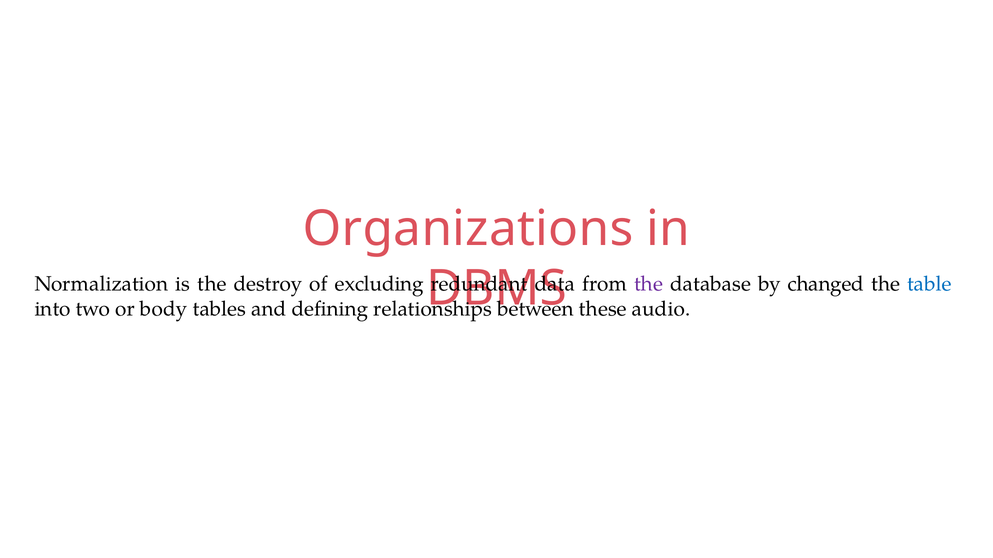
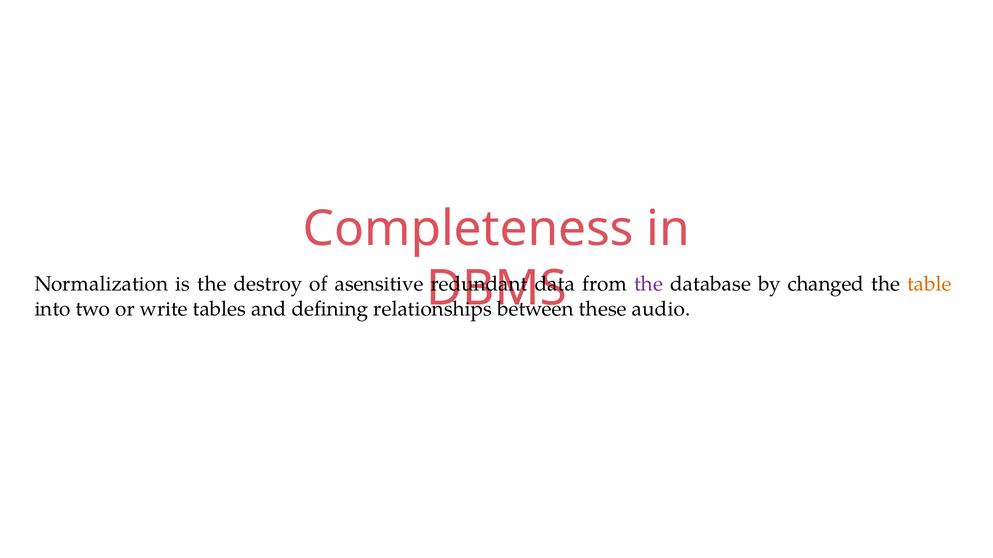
Organizations: Organizations -> Completeness
excluding: excluding -> asensitive
table colour: blue -> orange
body: body -> write
